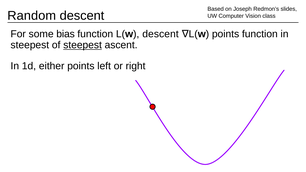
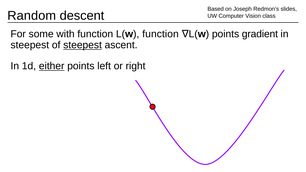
bias: bias -> with
L(w descent: descent -> function
points function: function -> gradient
either underline: none -> present
